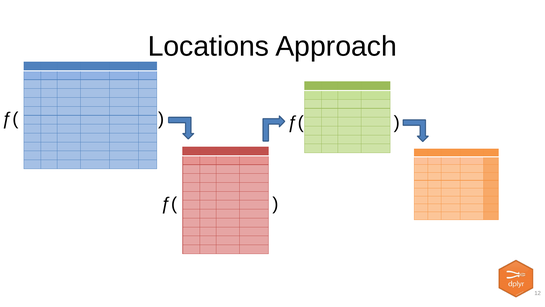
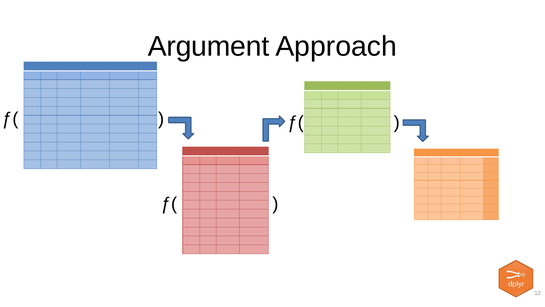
Locations: Locations -> Argument
